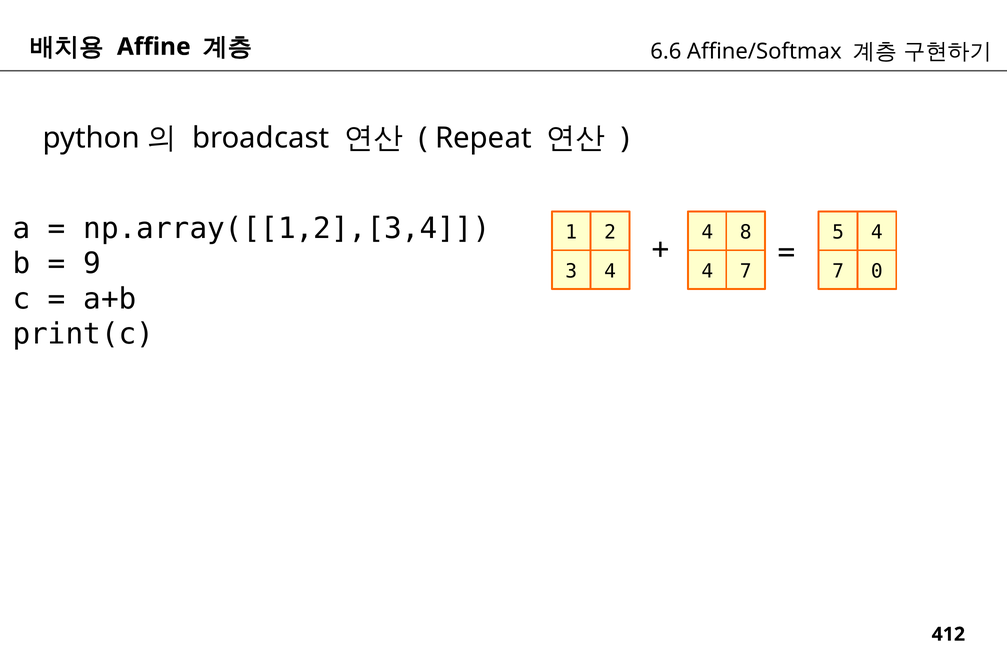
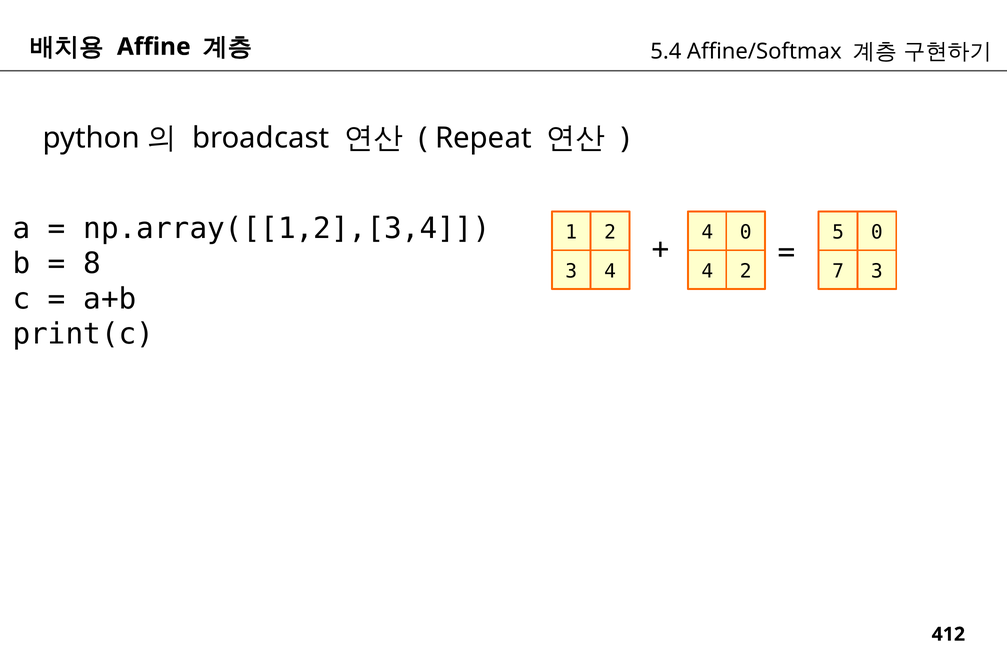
6.6: 6.6 -> 5.4
4 8: 8 -> 0
5 4: 4 -> 0
9: 9 -> 8
7 at (746, 271): 7 -> 2
7 0: 0 -> 3
